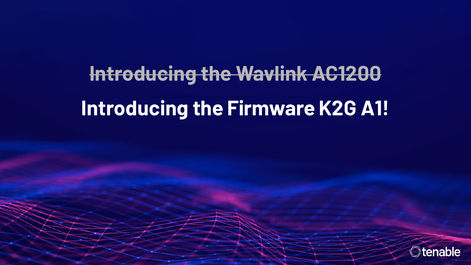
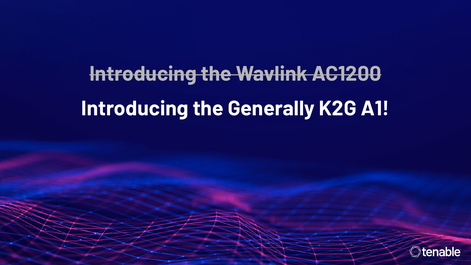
Firmware: Firmware -> Generally
